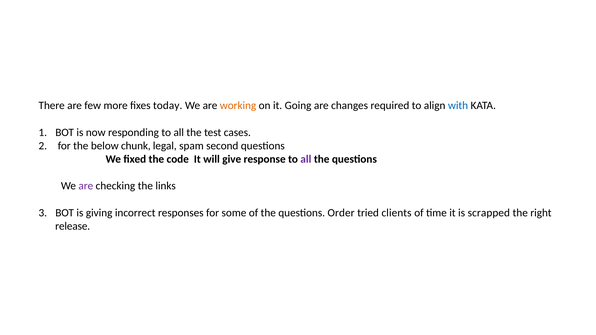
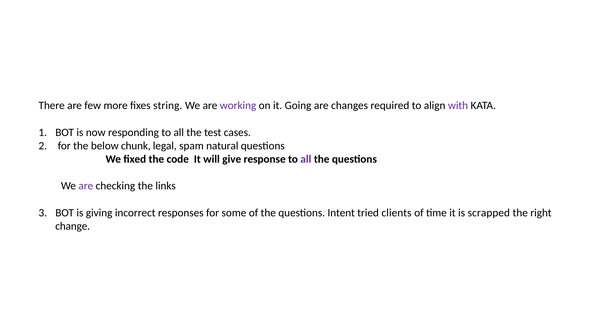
today: today -> string
working colour: orange -> purple
with colour: blue -> purple
second: second -> natural
Order: Order -> Intent
release: release -> change
